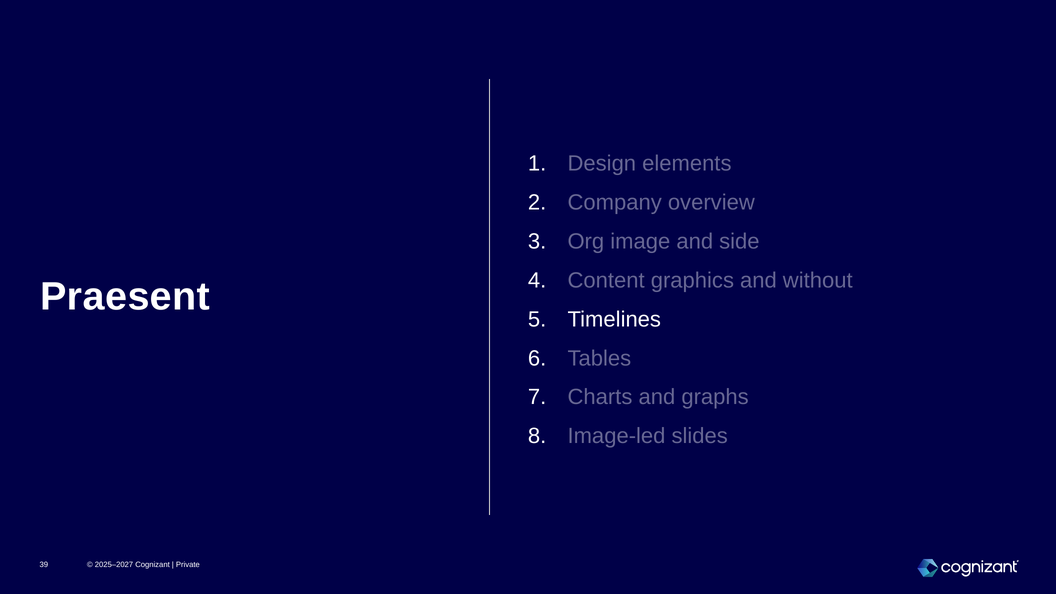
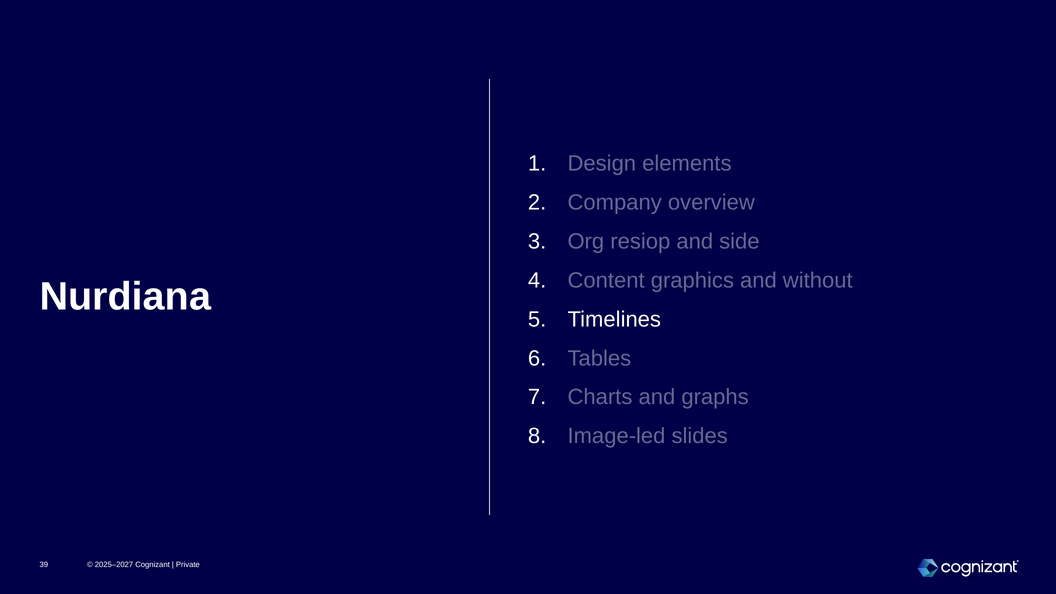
image: image -> resiop
Praesent: Praesent -> Nurdiana
